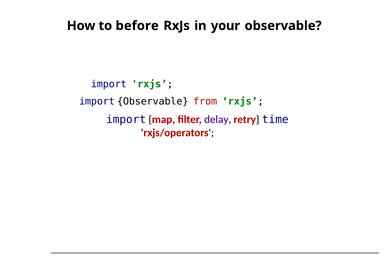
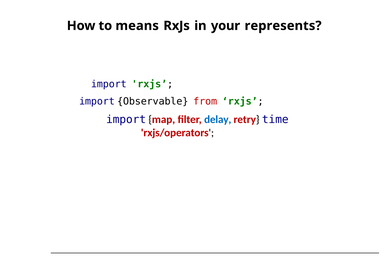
before: before -> means
your observable: observable -> represents
delay colour: purple -> blue
